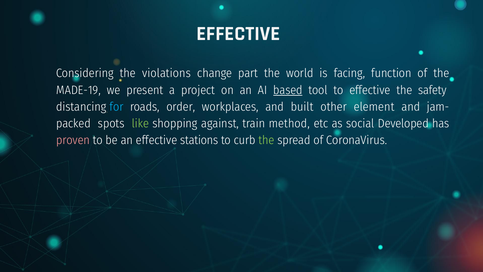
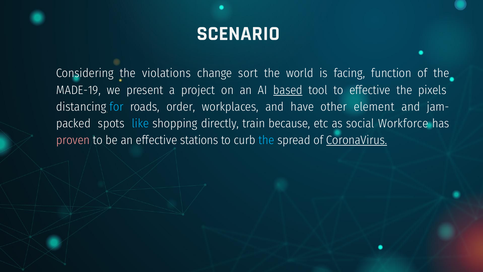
EFFECTIVE at (238, 33): EFFECTIVE -> SCENARIO
part: part -> sort
safety: safety -> pixels
built: built -> have
like colour: light green -> light blue
against: against -> directly
method: method -> because
Developed: Developed -> Workforce
the at (266, 140) colour: light green -> light blue
CoronaVirus underline: none -> present
